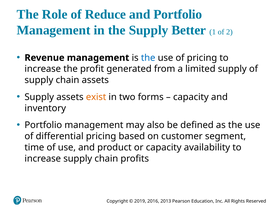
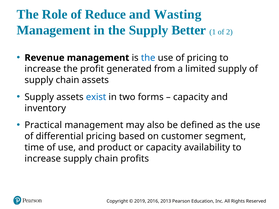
and Portfolio: Portfolio -> Wasting
exist colour: orange -> blue
Portfolio at (43, 125): Portfolio -> Practical
